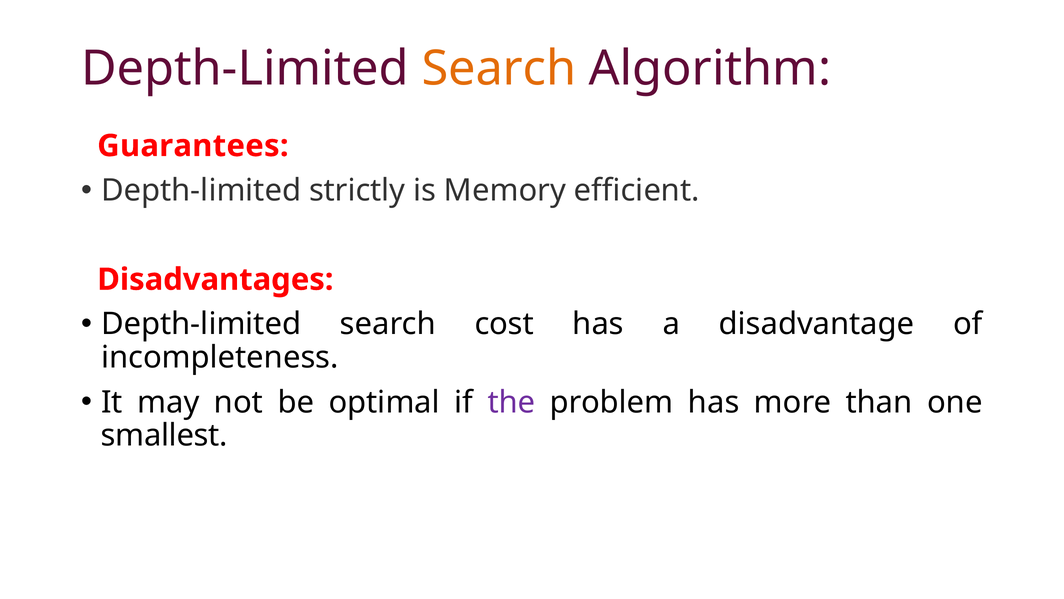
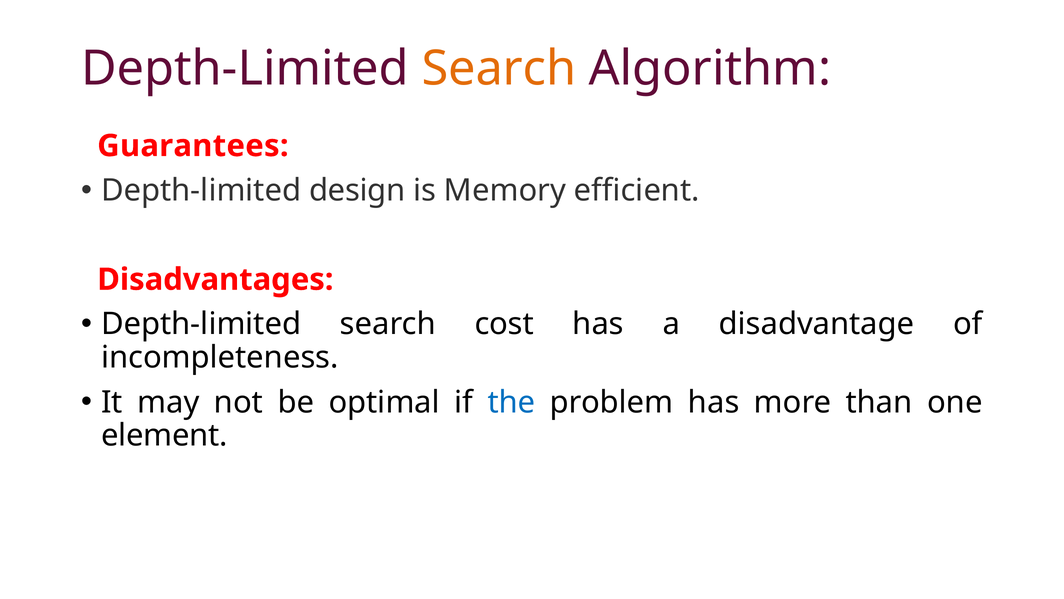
strictly: strictly -> design
the colour: purple -> blue
smallest: smallest -> element
